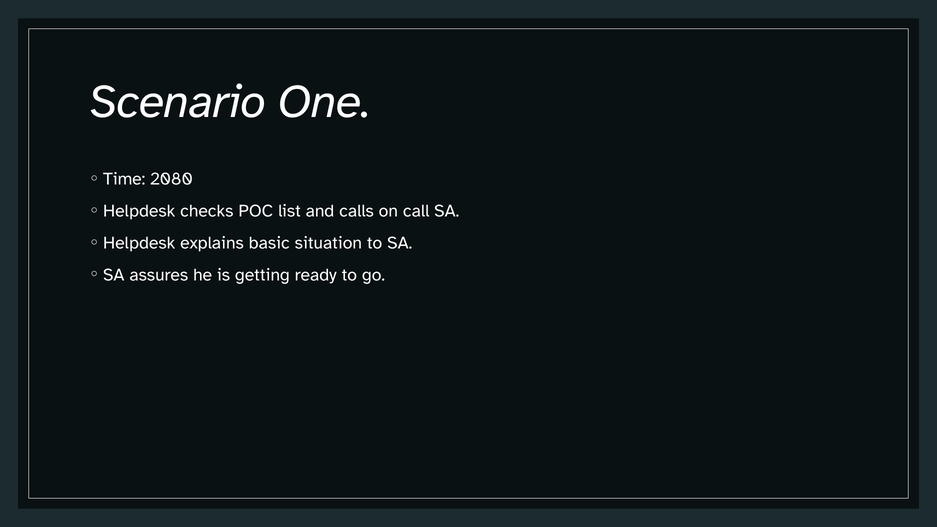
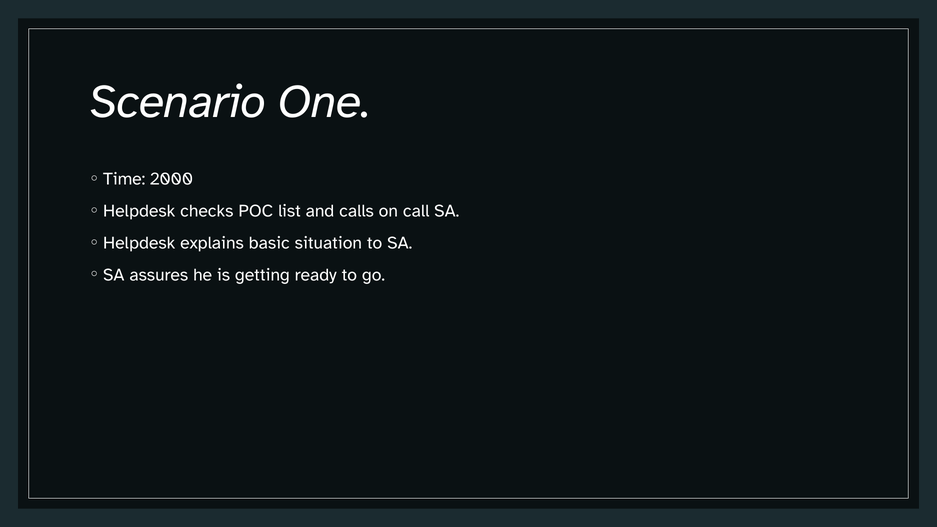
2080: 2080 -> 2000
